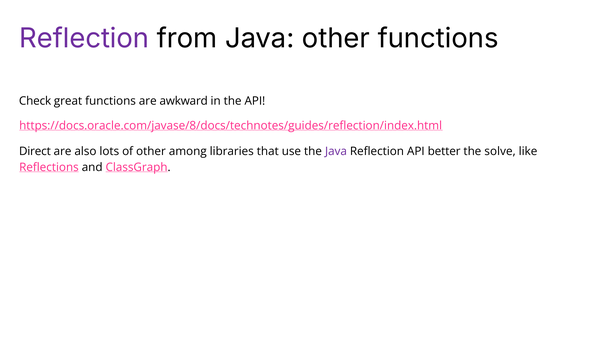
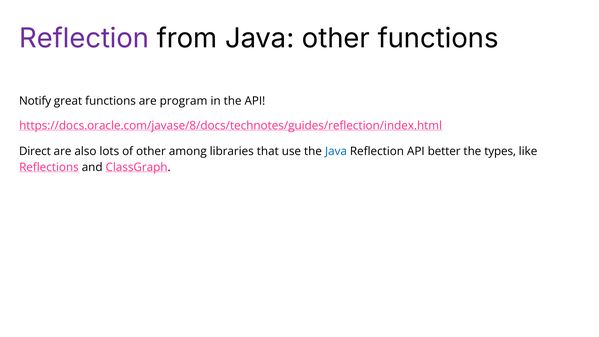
Check: Check -> Notify
awkward: awkward -> program
Java at (336, 151) colour: purple -> blue
solve: solve -> types
